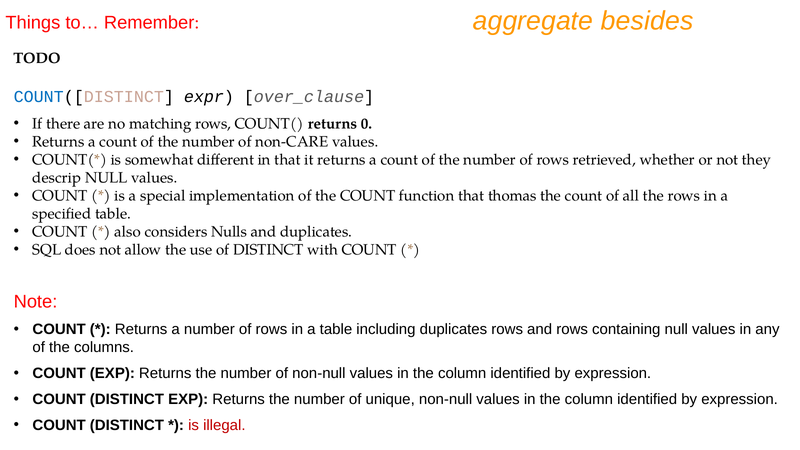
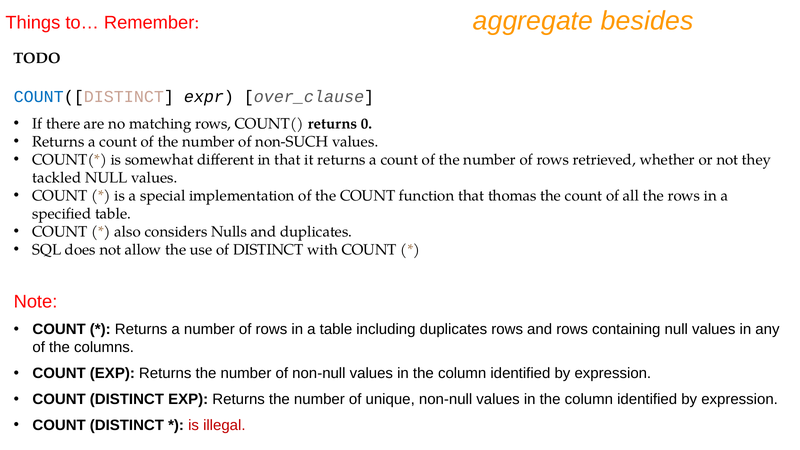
non-CARE: non-CARE -> non-SUCH
descrip: descrip -> tackled
